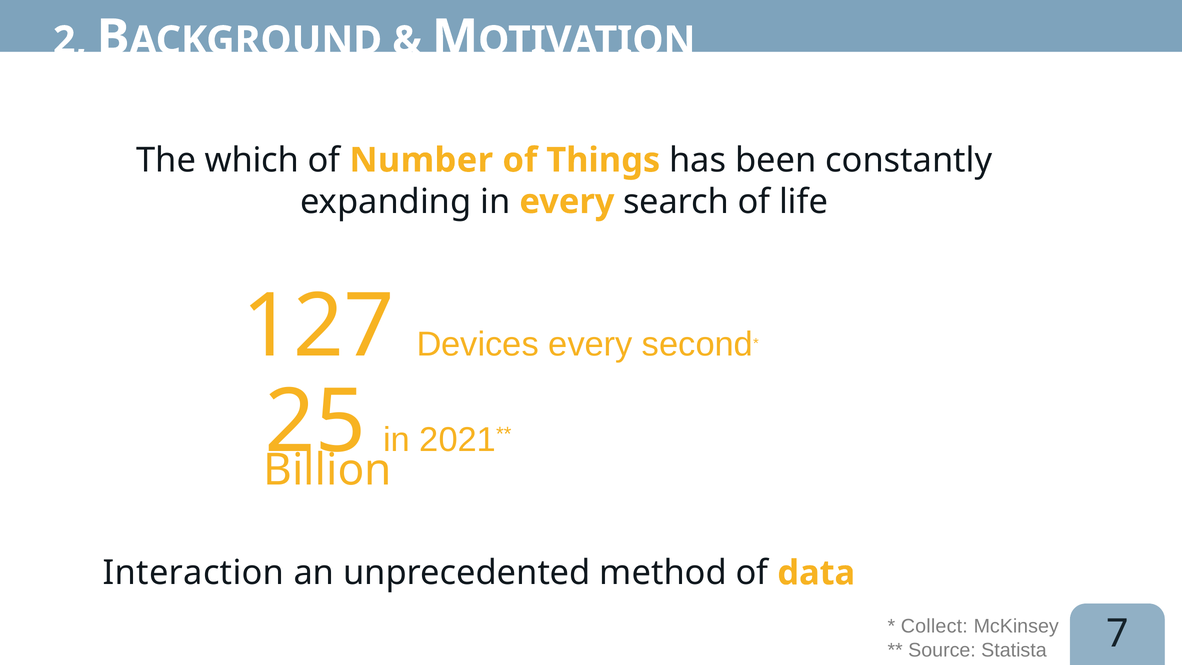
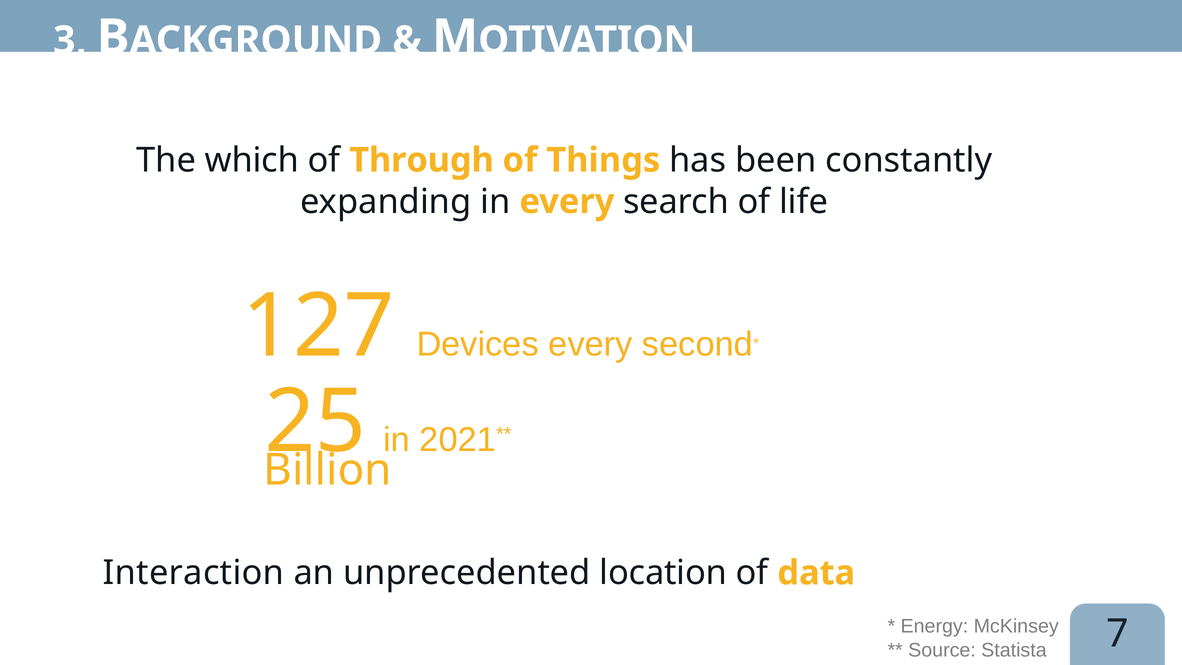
2: 2 -> 3
Number: Number -> Through
method: method -> location
Collect: Collect -> Energy
